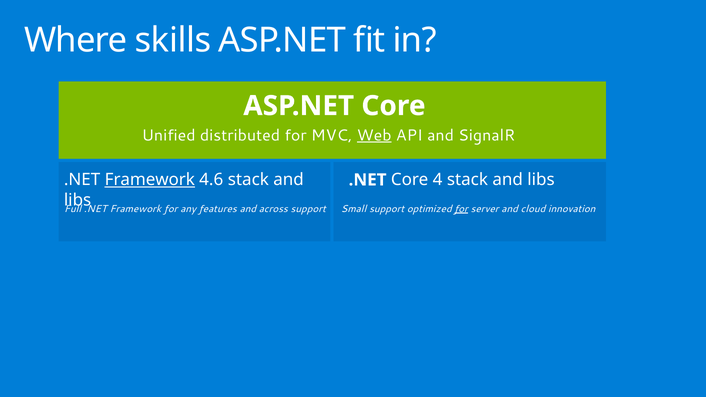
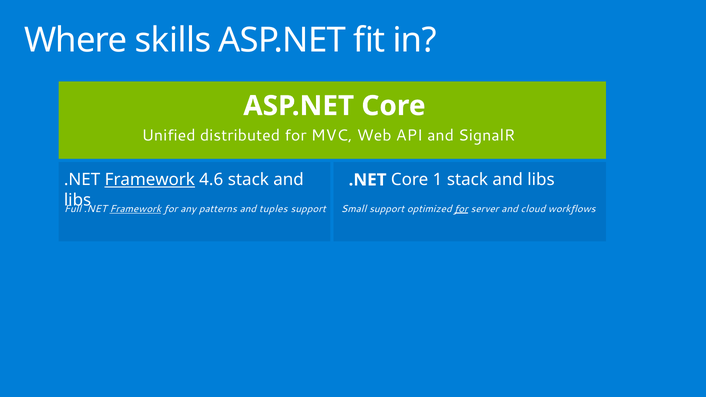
Web underline: present -> none
4: 4 -> 1
Framework at (135, 209) underline: none -> present
features: features -> patterns
across: across -> tuples
innovation: innovation -> workflows
